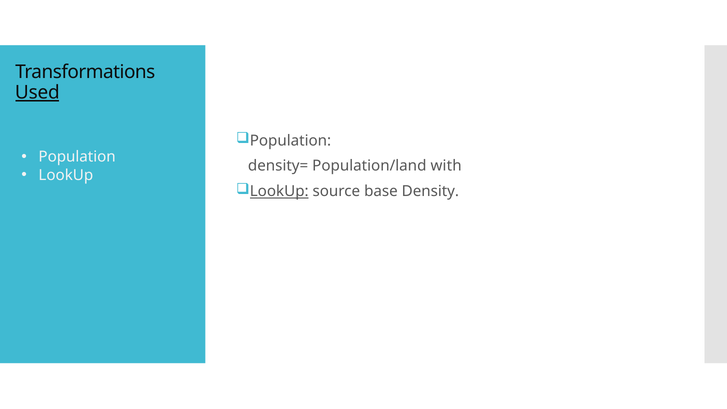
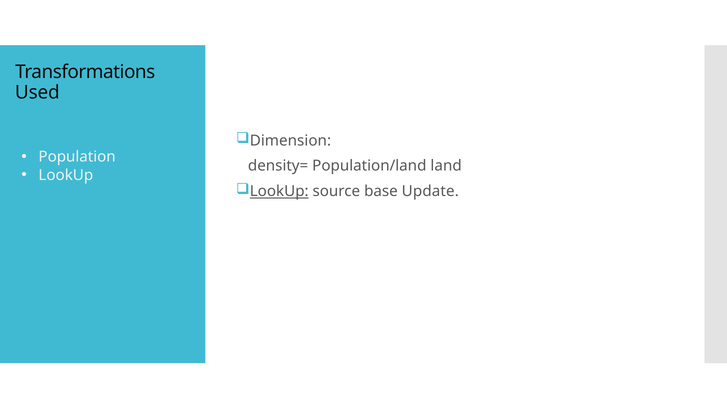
Used underline: present -> none
Population at (290, 140): Population -> Dimension
with: with -> land
Density: Density -> Update
